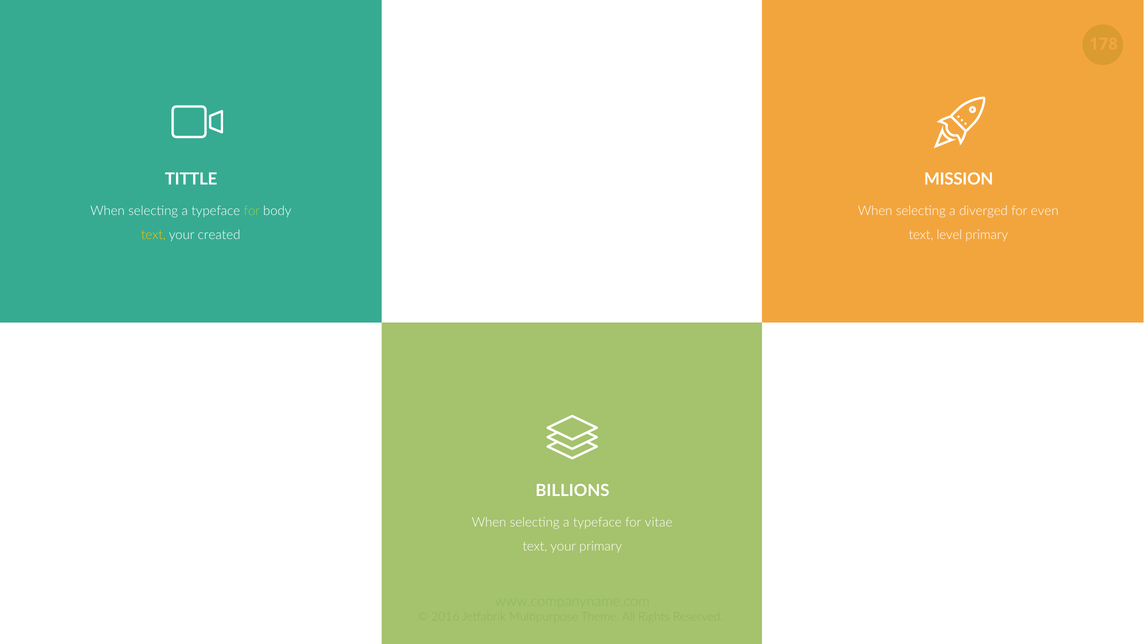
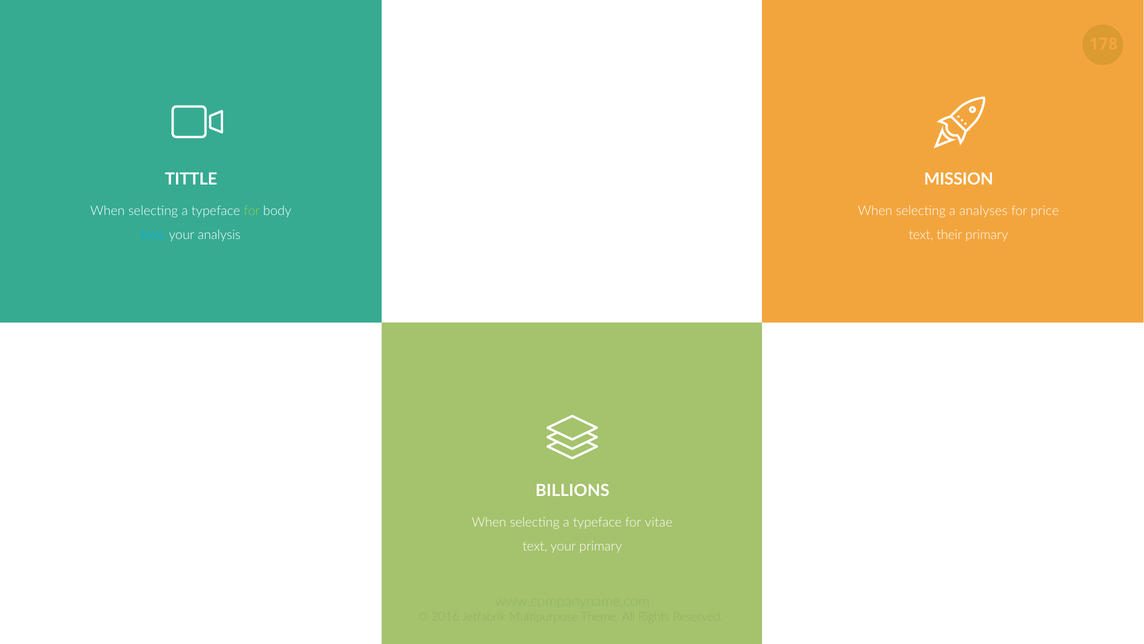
diverged: diverged -> analyses
even: even -> price
text at (153, 235) colour: yellow -> light blue
created: created -> analysis
level: level -> their
